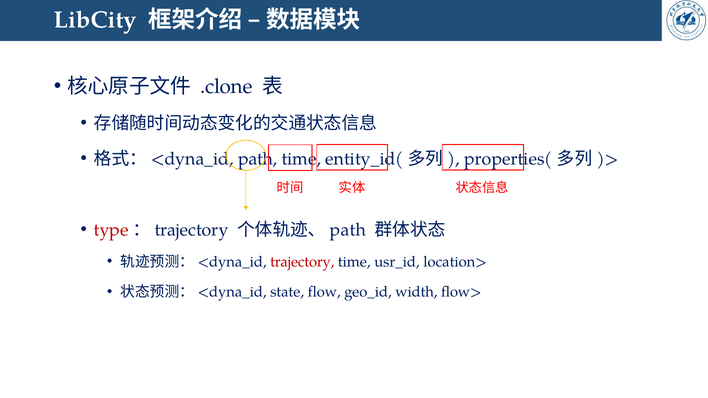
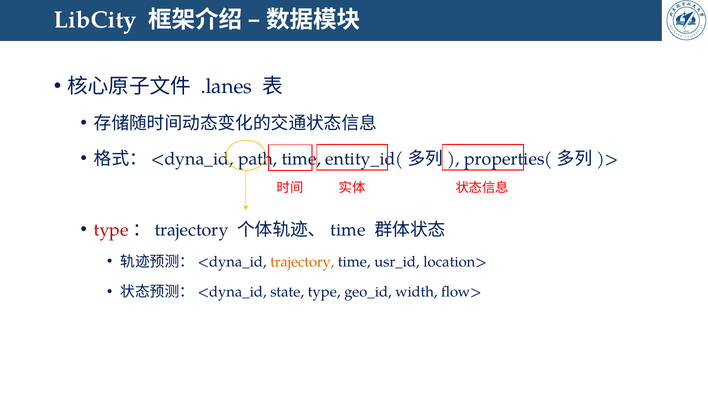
.clone: .clone -> .lanes
path at (348, 230): path -> time
trajectory at (302, 262) colour: red -> orange
state flow: flow -> type
